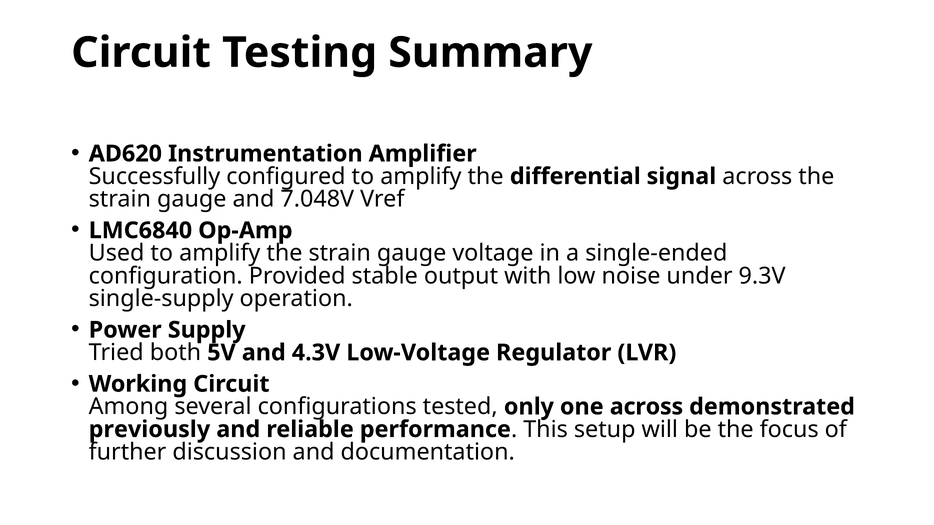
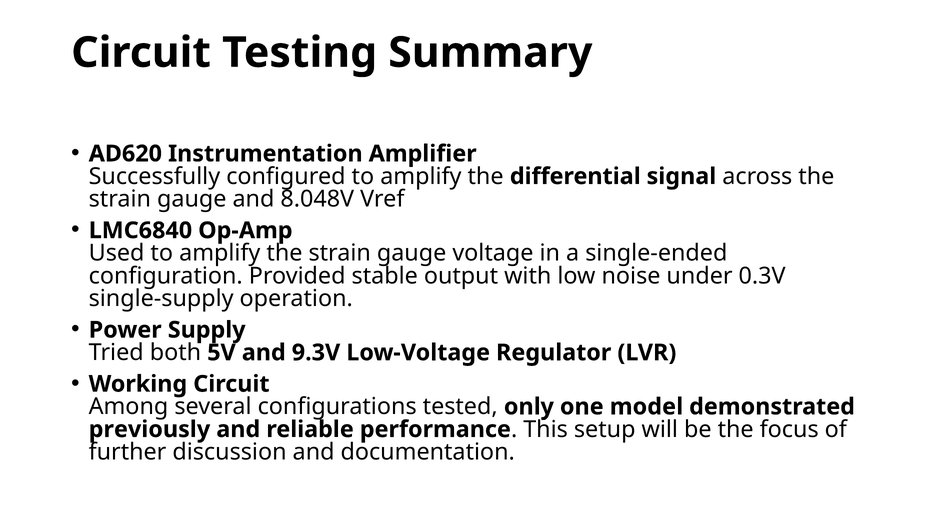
7.048V: 7.048V -> 8.048V
9.3V: 9.3V -> 0.3V
4.3V: 4.3V -> 9.3V
one across: across -> model
